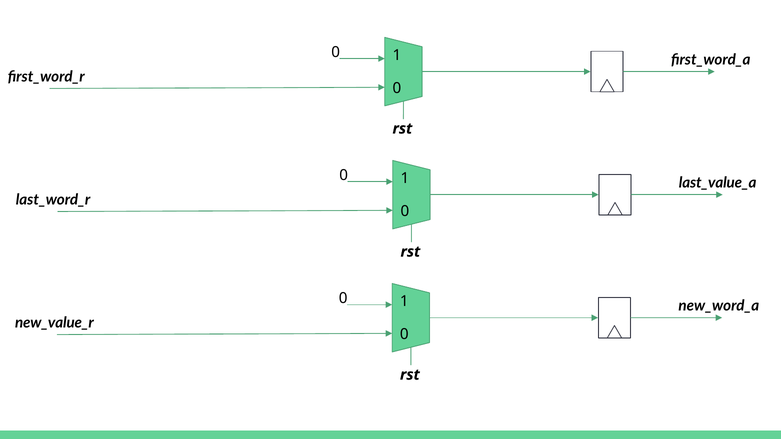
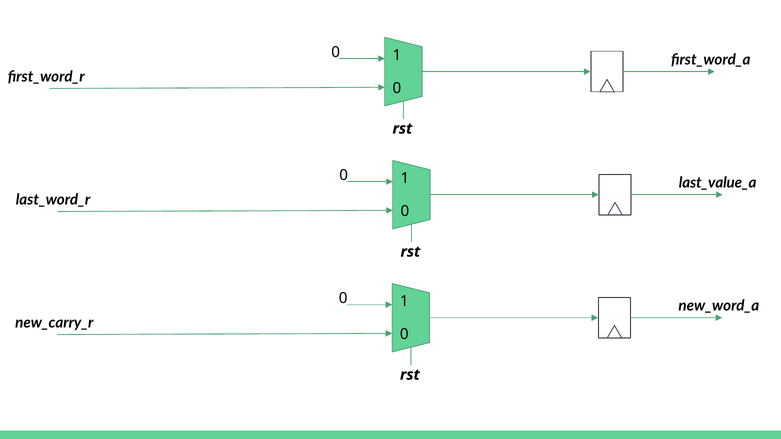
new_value_r: new_value_r -> new_carry_r
